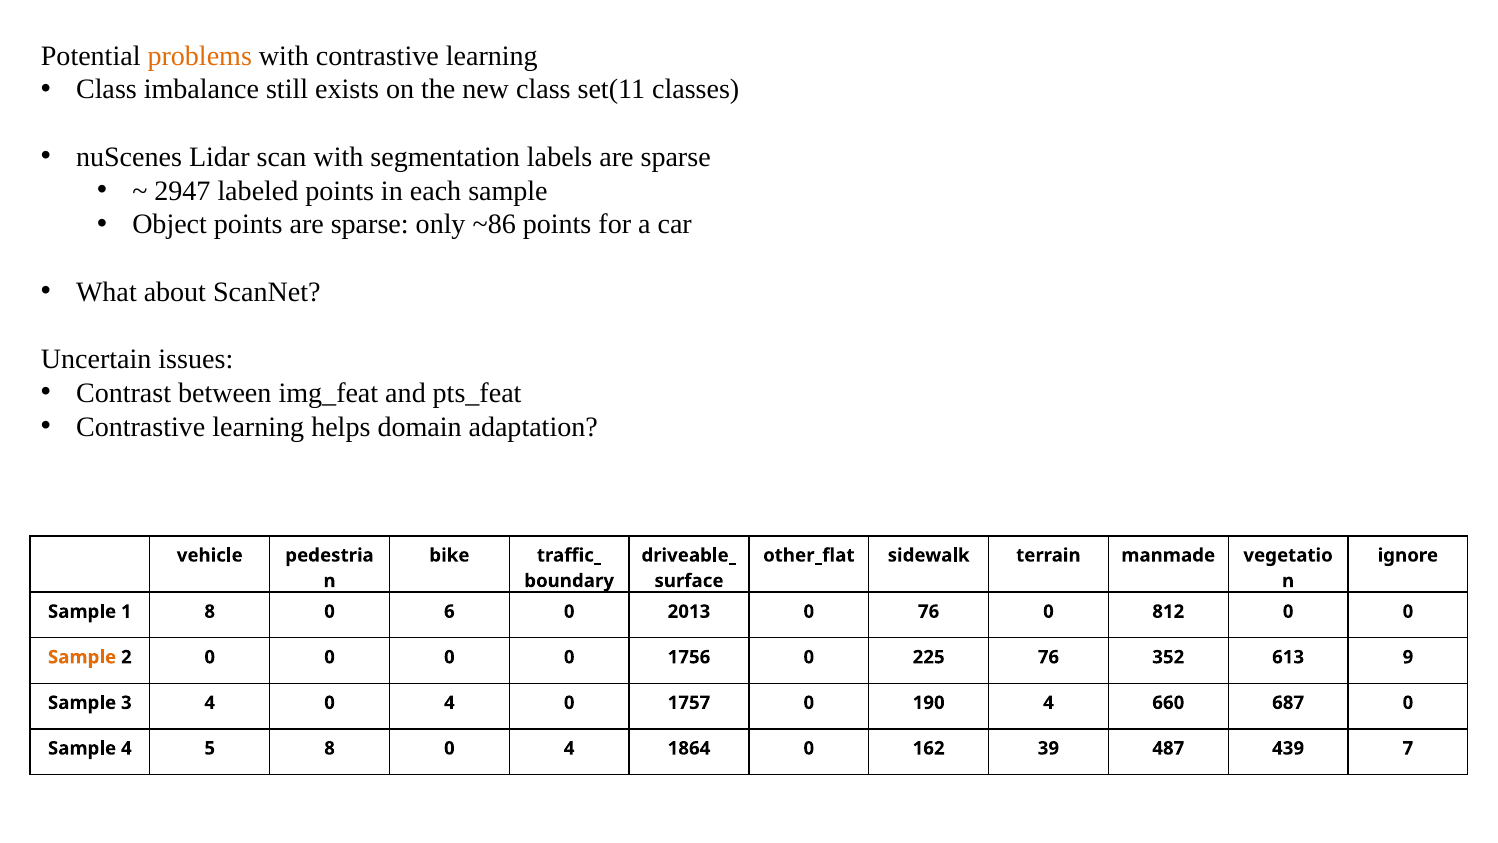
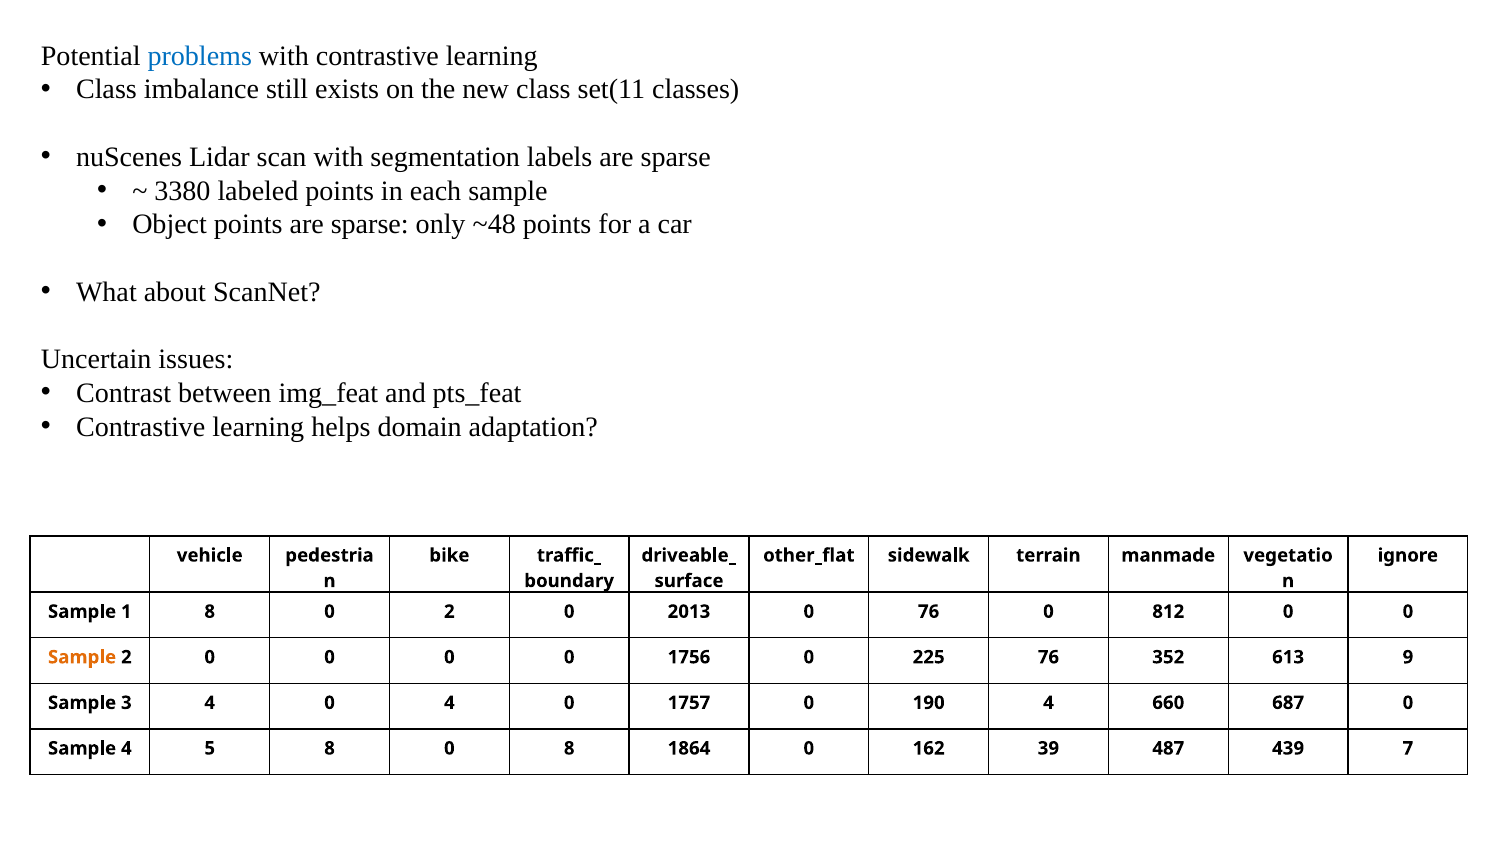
problems colour: orange -> blue
2947: 2947 -> 3380
~86: ~86 -> ~48
0 6: 6 -> 2
8 0 4: 4 -> 8
